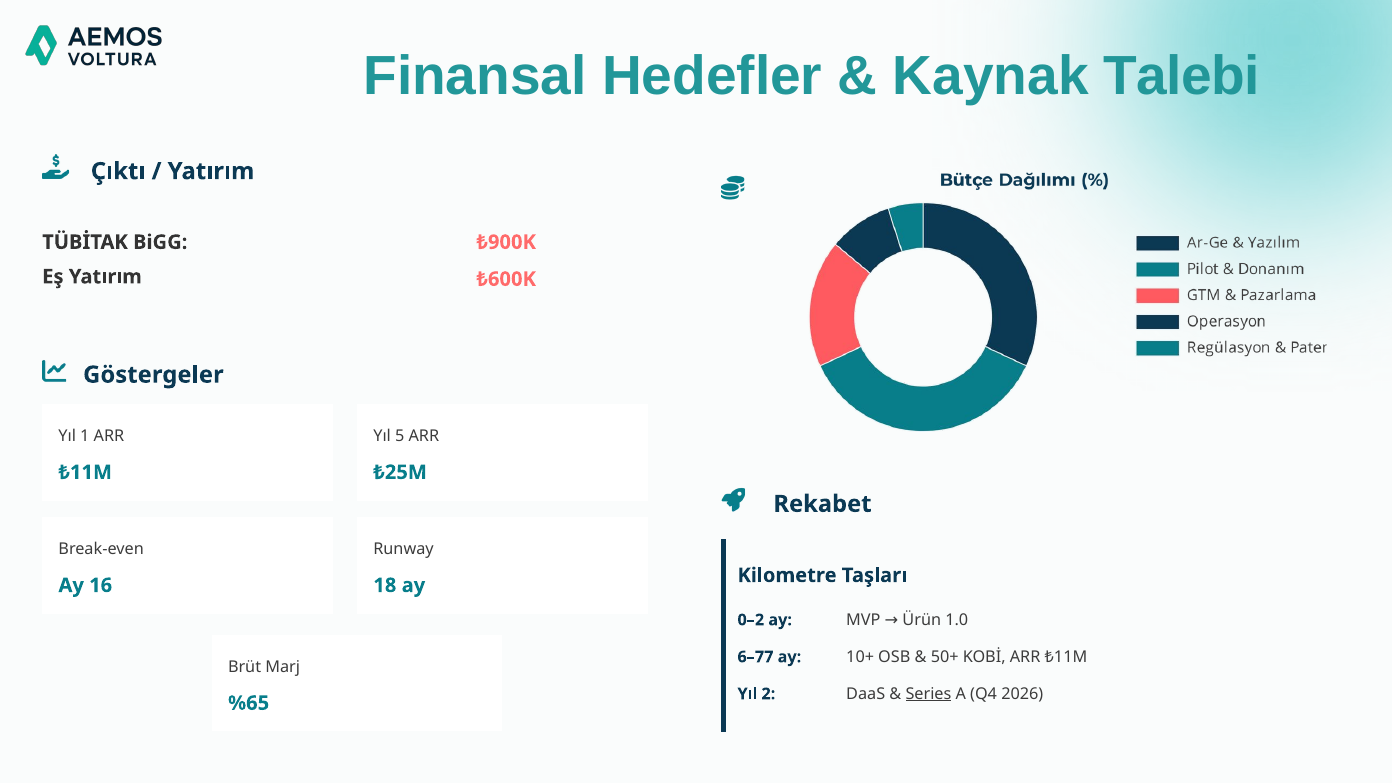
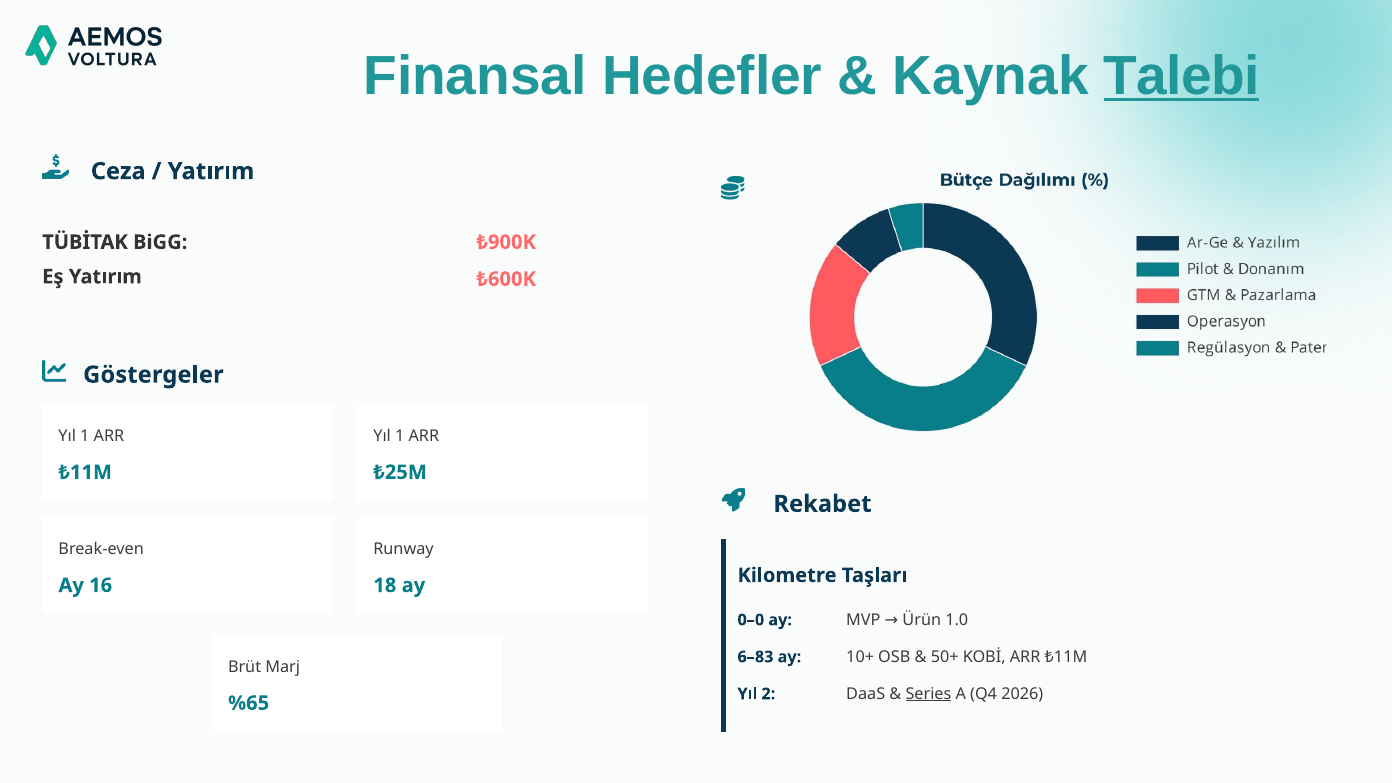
Talebi underline: none -> present
Çıktı: Çıktı -> Ceza
5 at (400, 436): 5 -> 1
0–2: 0–2 -> 0–0
6–77: 6–77 -> 6–83
